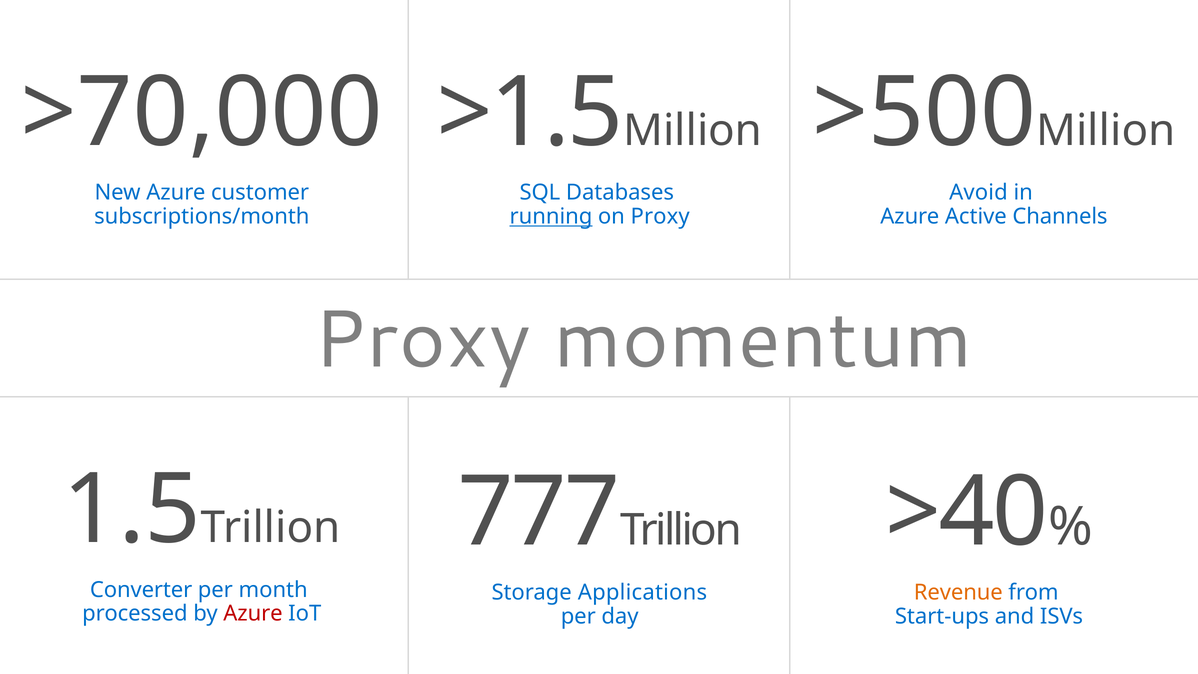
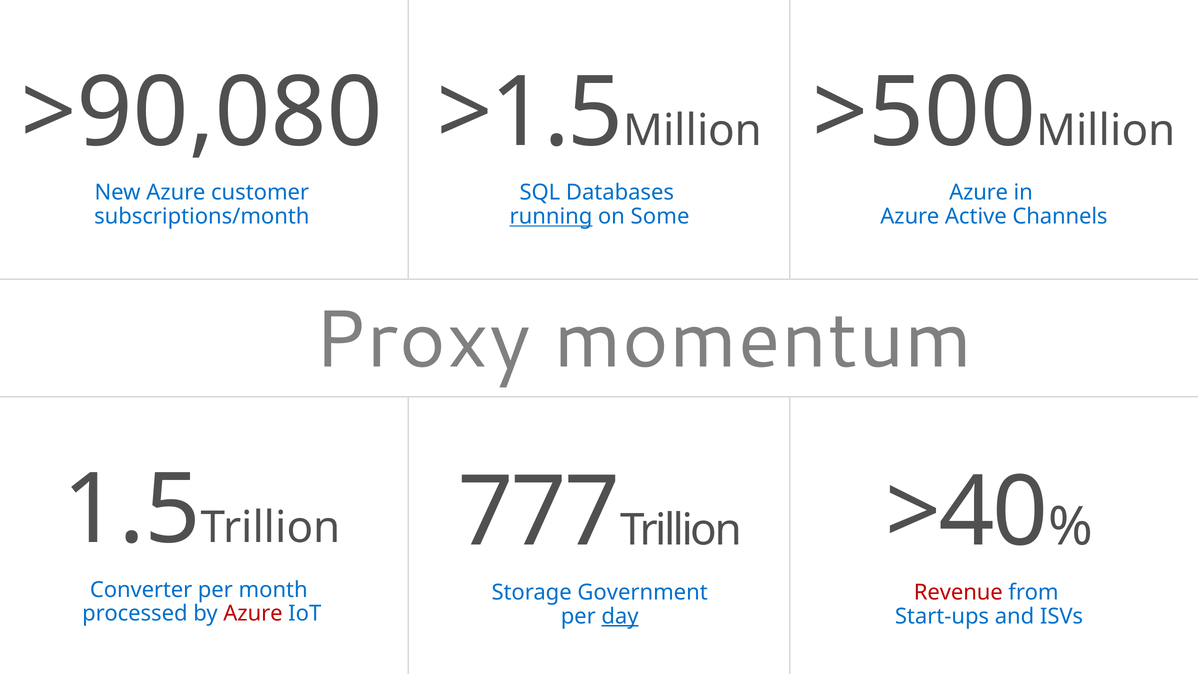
>70,000: >70,000 -> >90,080
Avoid at (978, 193): Avoid -> Azure
on Proxy: Proxy -> Some
Revenue colour: orange -> red
Applications: Applications -> Government
day underline: none -> present
